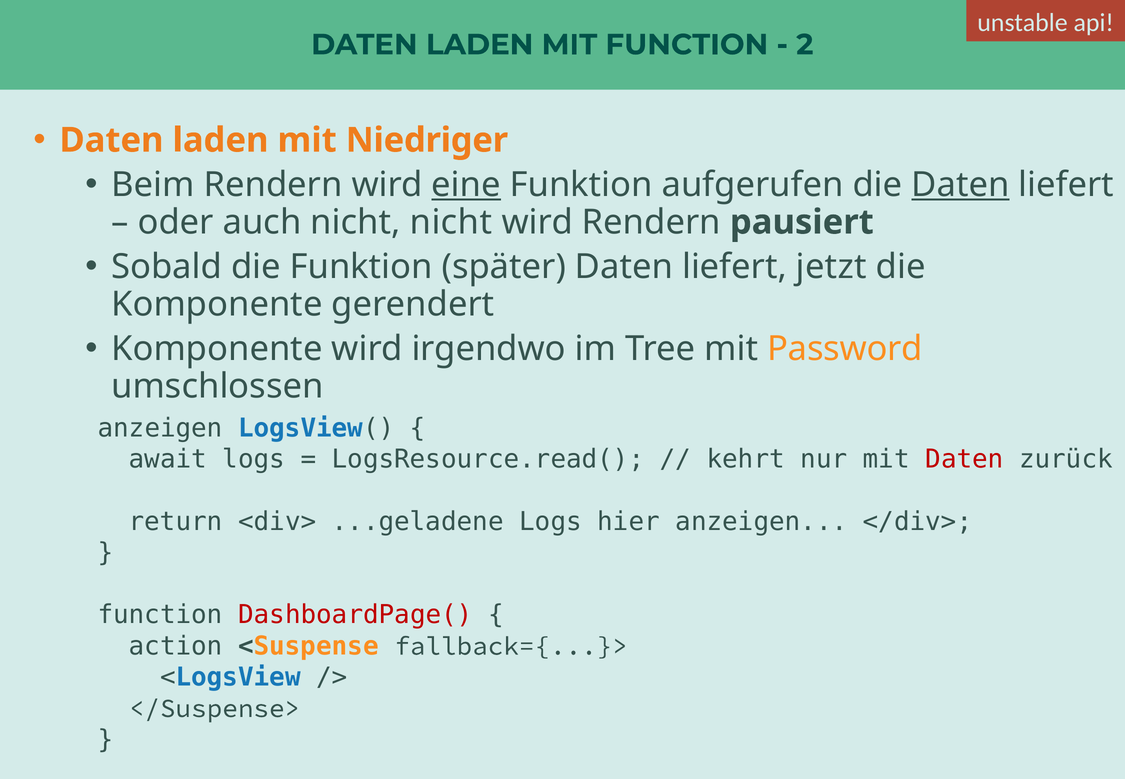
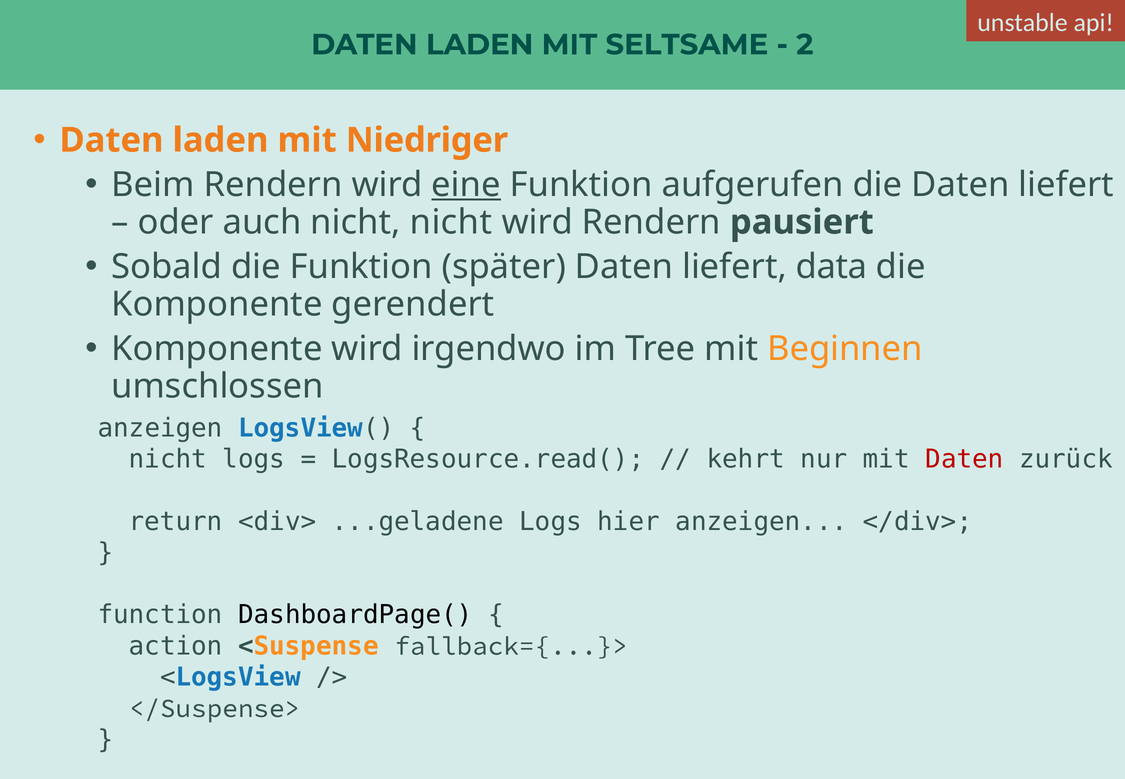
MIT FUNCTION: FUNCTION -> SELTSAME
Daten at (960, 185) underline: present -> none
jetzt: jetzt -> data
Password: Password -> Beginnen
await at (168, 459): await -> nicht
DashboardPage( colour: red -> black
